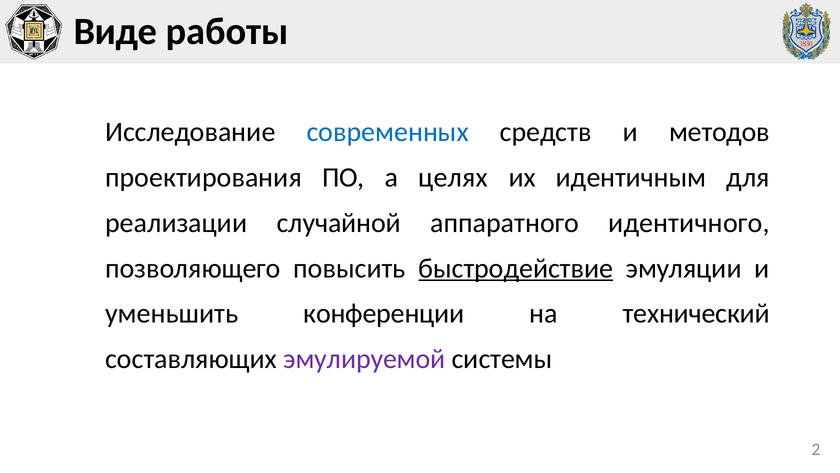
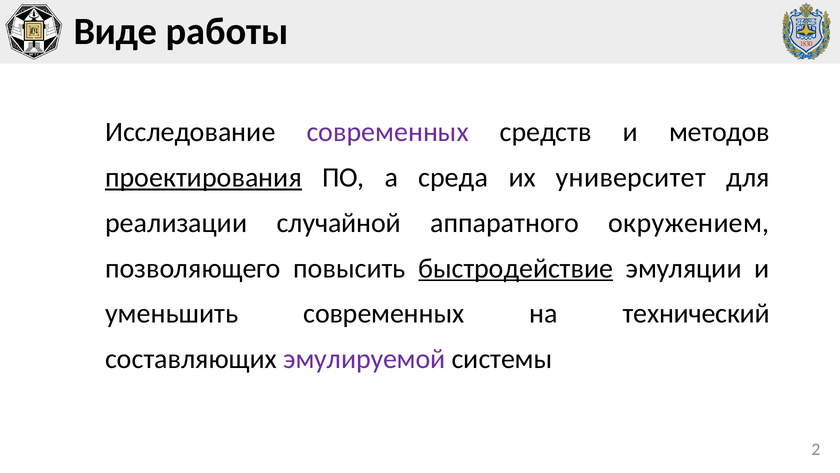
современных at (388, 132) colour: blue -> purple
проектирования underline: none -> present
целях: целях -> среда
идентичным: идентичным -> университет
идентичного: идентичного -> окружением
уменьшить конференции: конференции -> современных
